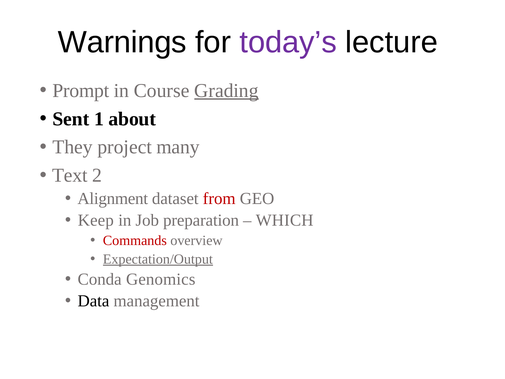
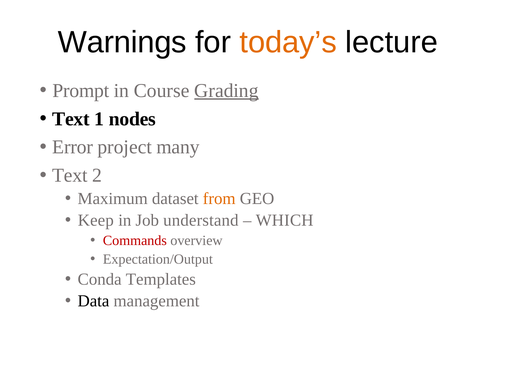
today’s colour: purple -> orange
Sent at (71, 119): Sent -> Text
about: about -> nodes
They: They -> Error
Alignment: Alignment -> Maximum
from colour: red -> orange
preparation: preparation -> understand
Expectation/Output underline: present -> none
Genomics: Genomics -> Templates
